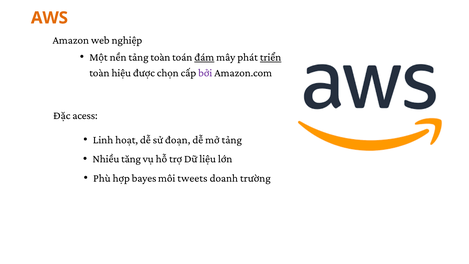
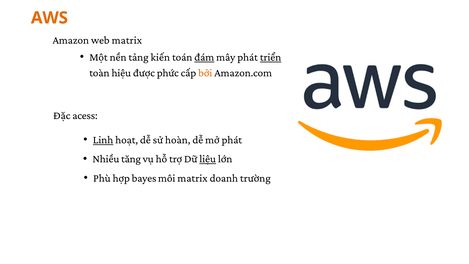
web nghiệp: nghiệp -> matrix
tảng toàn: toàn -> kiến
chọn: chọn -> phức
bởi colour: purple -> orange
Linh underline: none -> present
đoạn: đoạn -> hoàn
mở tảng: tảng -> phát
liệu underline: none -> present
môi tweets: tweets -> matrix
